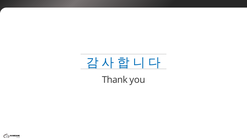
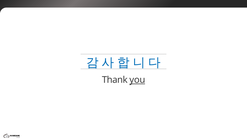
you underline: none -> present
